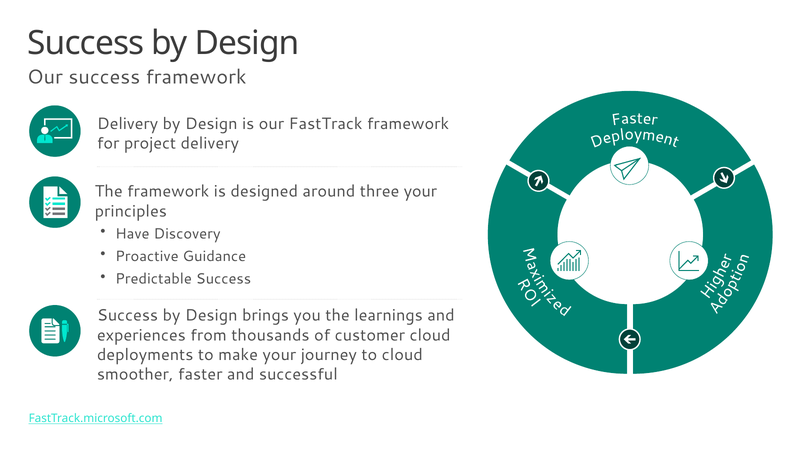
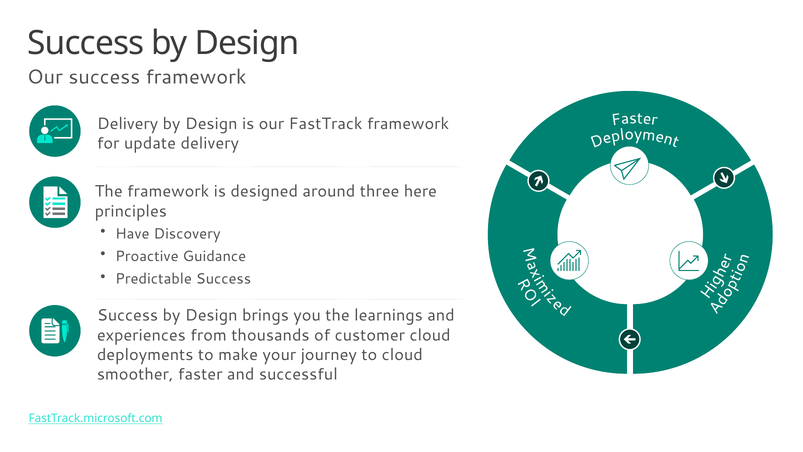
project: project -> update
three your: your -> here
